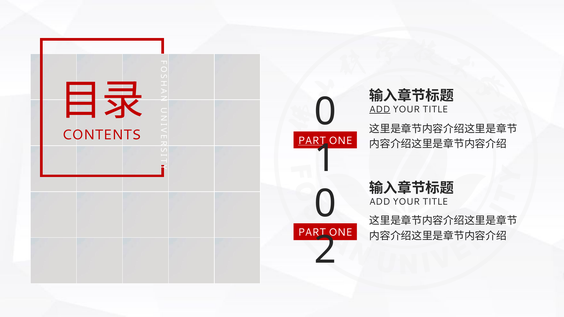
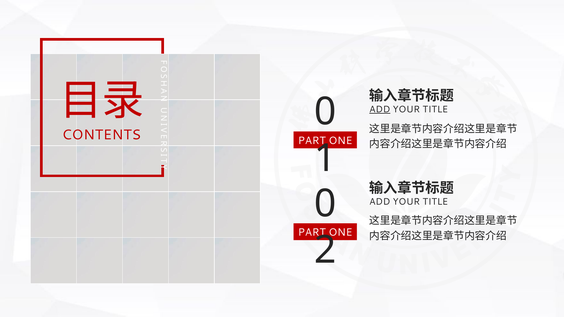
PART at (312, 141) underline: present -> none
